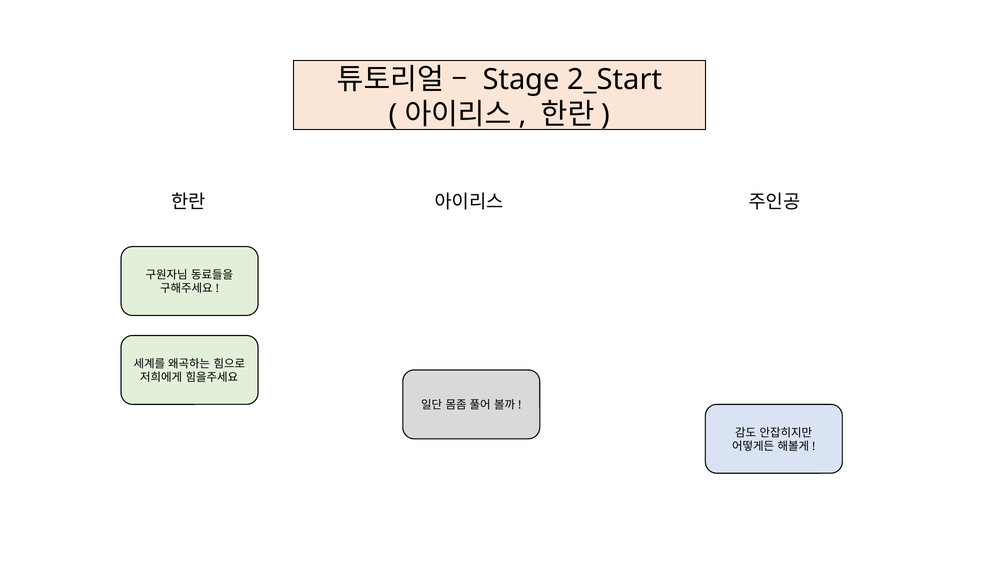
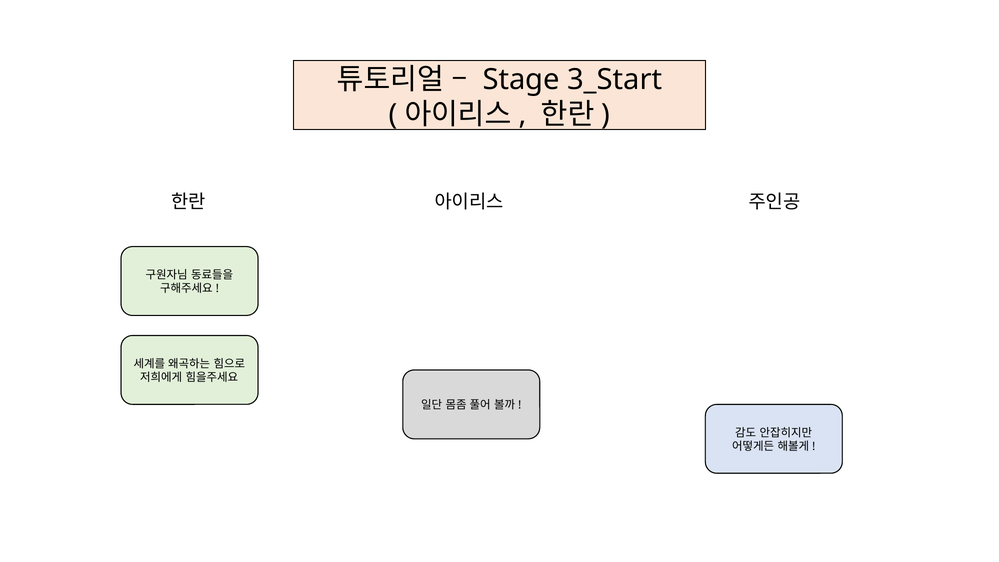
2_Start: 2_Start -> 3_Start
